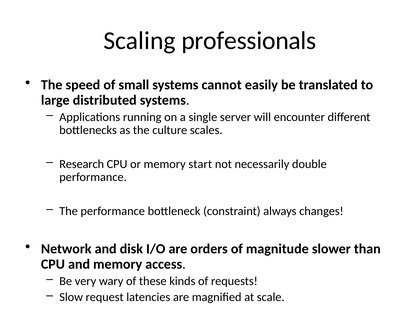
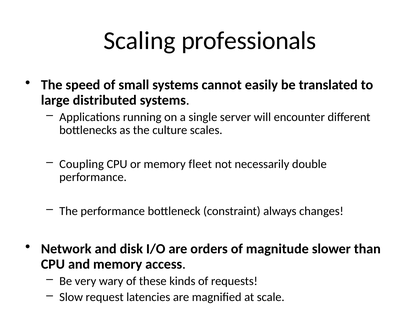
Research: Research -> Coupling
start: start -> fleet
